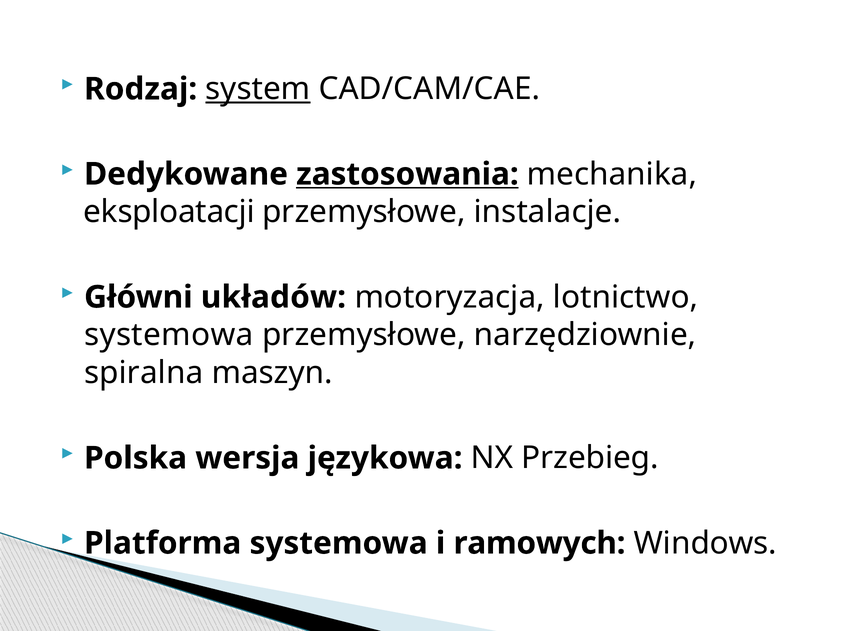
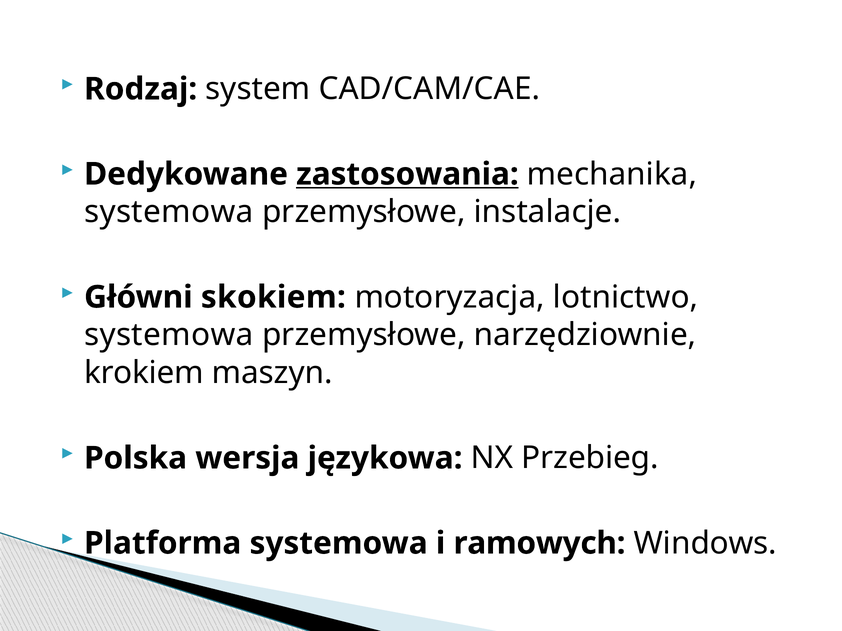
system underline: present -> none
eksploatacji at (169, 212): eksploatacji -> systemowa
układów: układów -> skokiem
spiralna: spiralna -> krokiem
